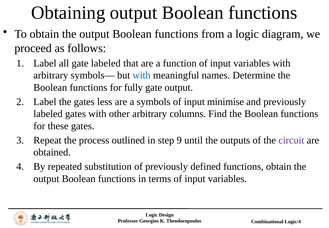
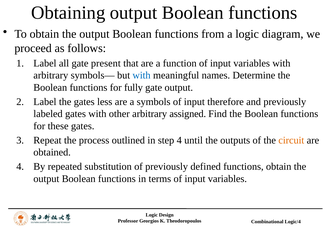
gate labeled: labeled -> present
minimise: minimise -> therefore
columns: columns -> assigned
step 9: 9 -> 4
circuit colour: purple -> orange
